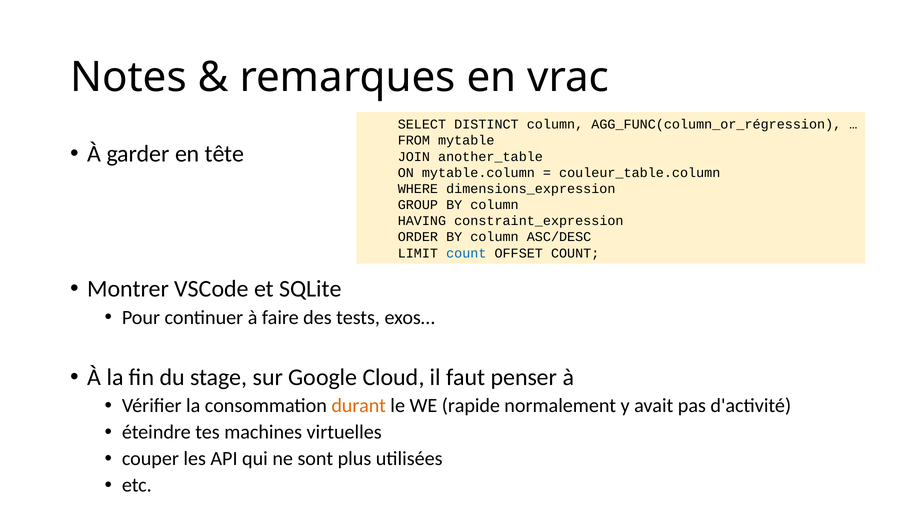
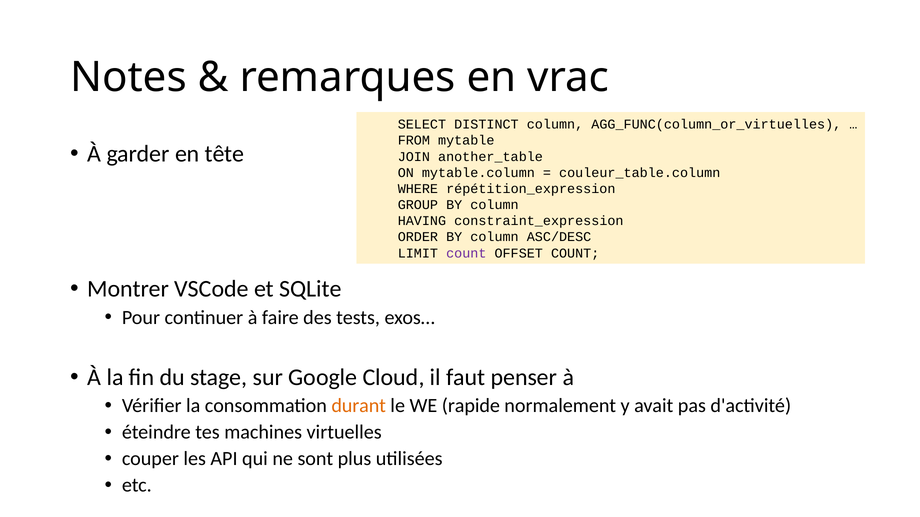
AGG_FUNC(column_or_régression: AGG_FUNC(column_or_régression -> AGG_FUNC(column_or_virtuelles
dimensions_expression: dimensions_expression -> répétition_expression
count at (466, 253) colour: blue -> purple
